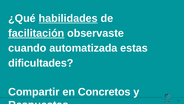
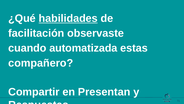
facilitación underline: present -> none
dificultades: dificultades -> compañero
Concretos: Concretos -> Presentan
